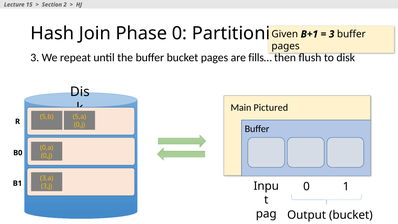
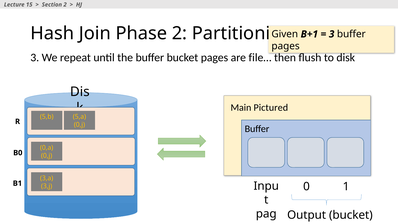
Phase 0: 0 -> 2
fills…: fills… -> file…
